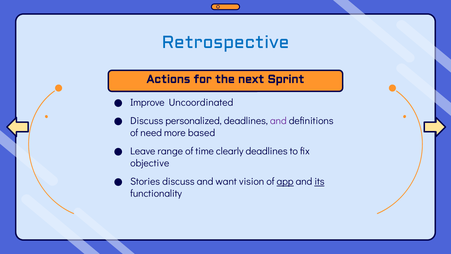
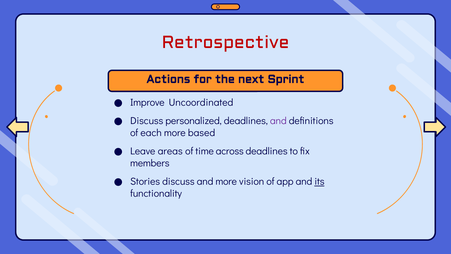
Retrospective colour: blue -> red
need: need -> each
range: range -> areas
clearly: clearly -> across
objective: objective -> members
and want: want -> more
app underline: present -> none
